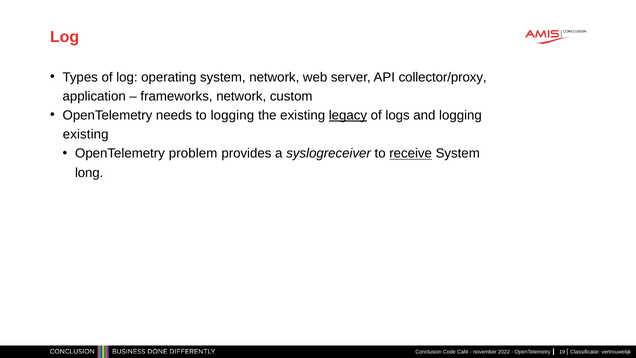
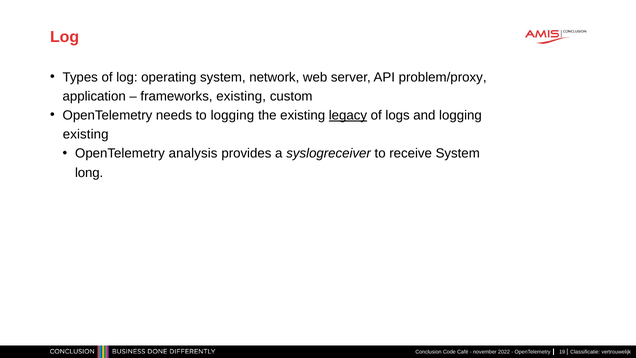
collector/proxy: collector/proxy -> problem/proxy
frameworks network: network -> existing
problem: problem -> analysis
receive underline: present -> none
